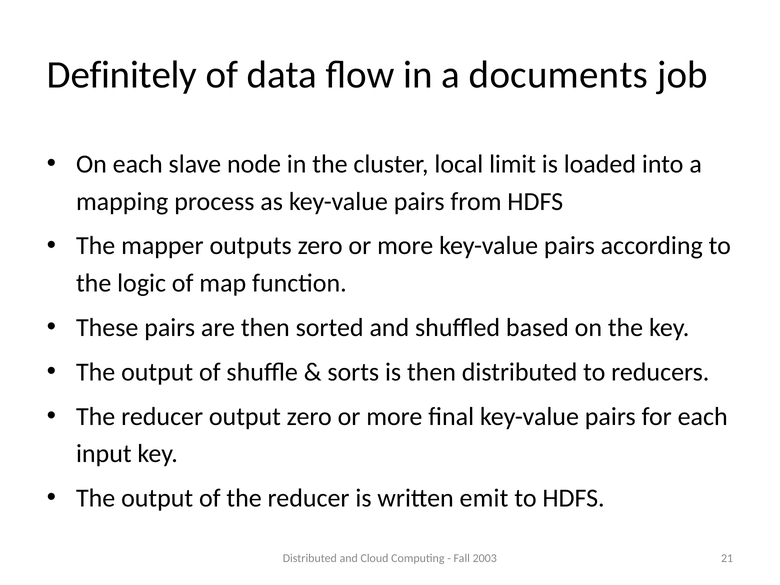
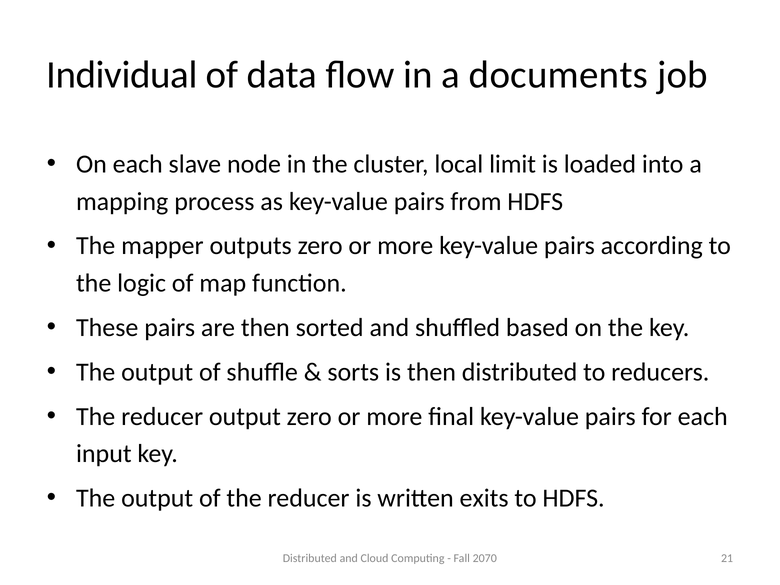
Definitely: Definitely -> Individual
emit: emit -> exits
2003: 2003 -> 2070
